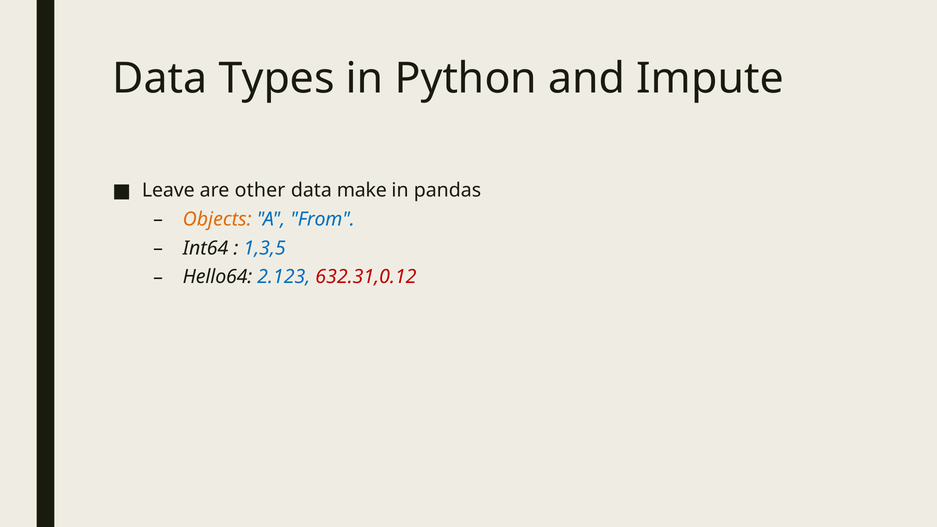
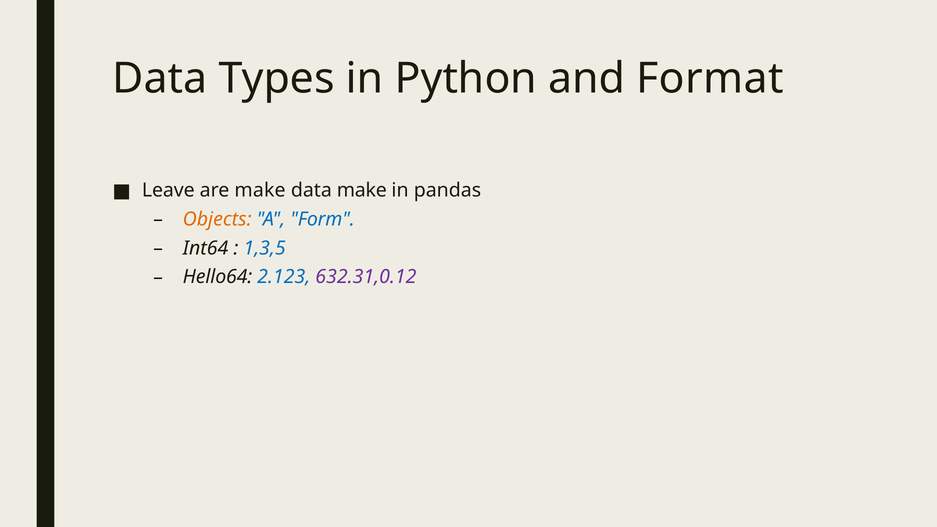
Impute: Impute -> Format
are other: other -> make
From: From -> Form
632.31,0.12 colour: red -> purple
